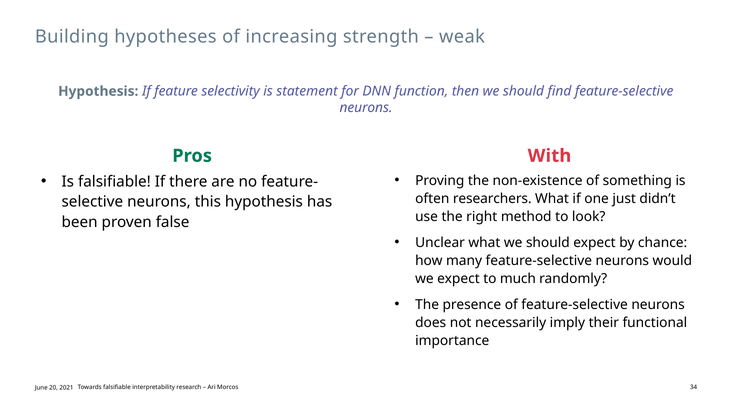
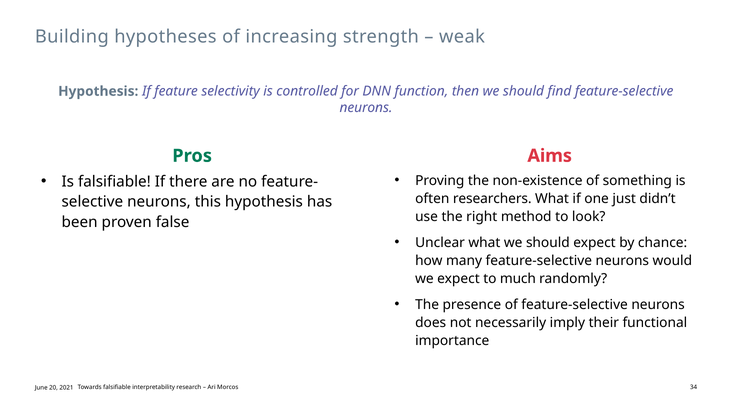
statement: statement -> controlled
With: With -> Aims
